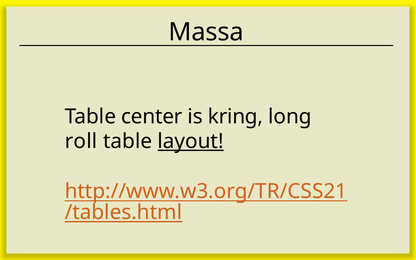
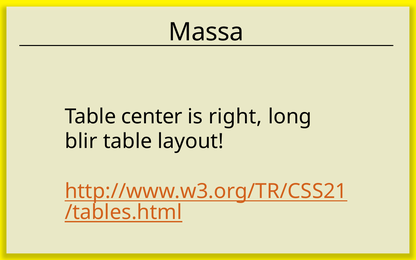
kring: kring -> right
roll: roll -> blir
layout underline: present -> none
